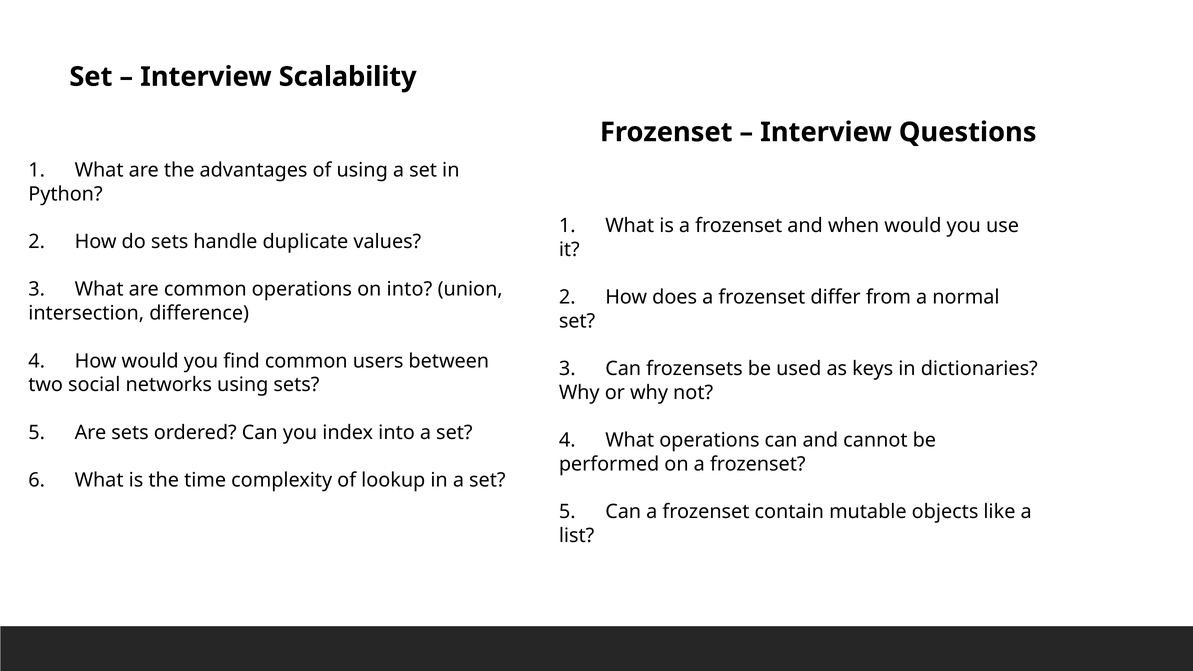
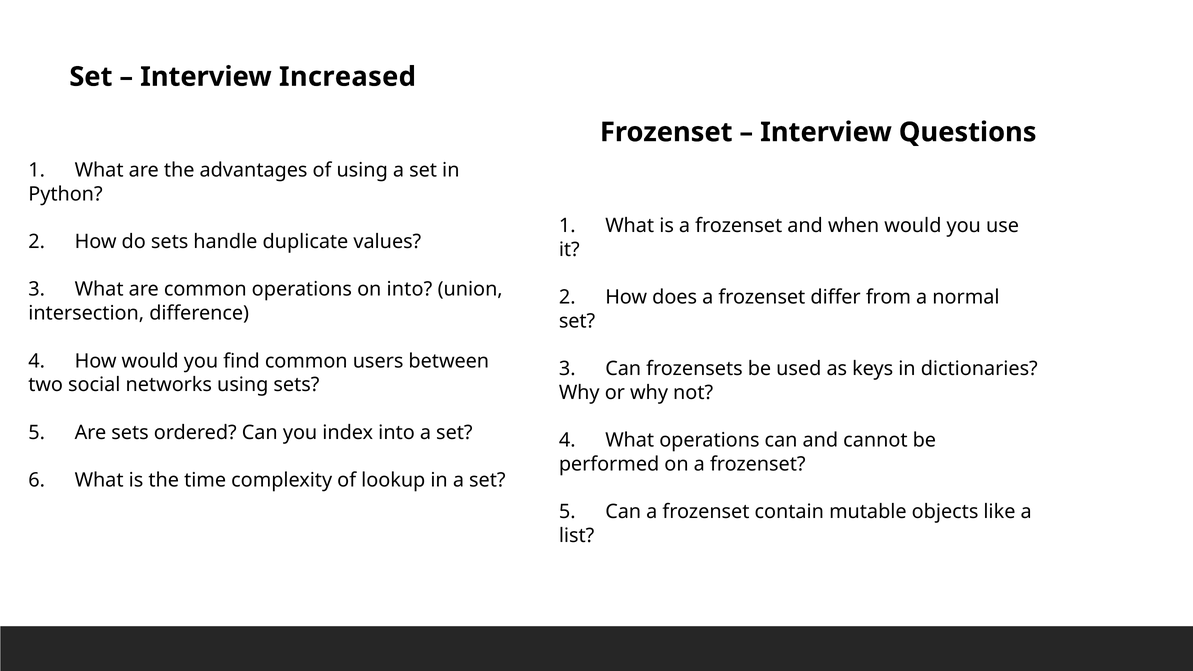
Scalability: Scalability -> Increased
